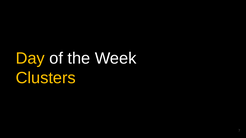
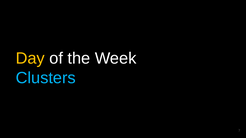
Clusters colour: yellow -> light blue
